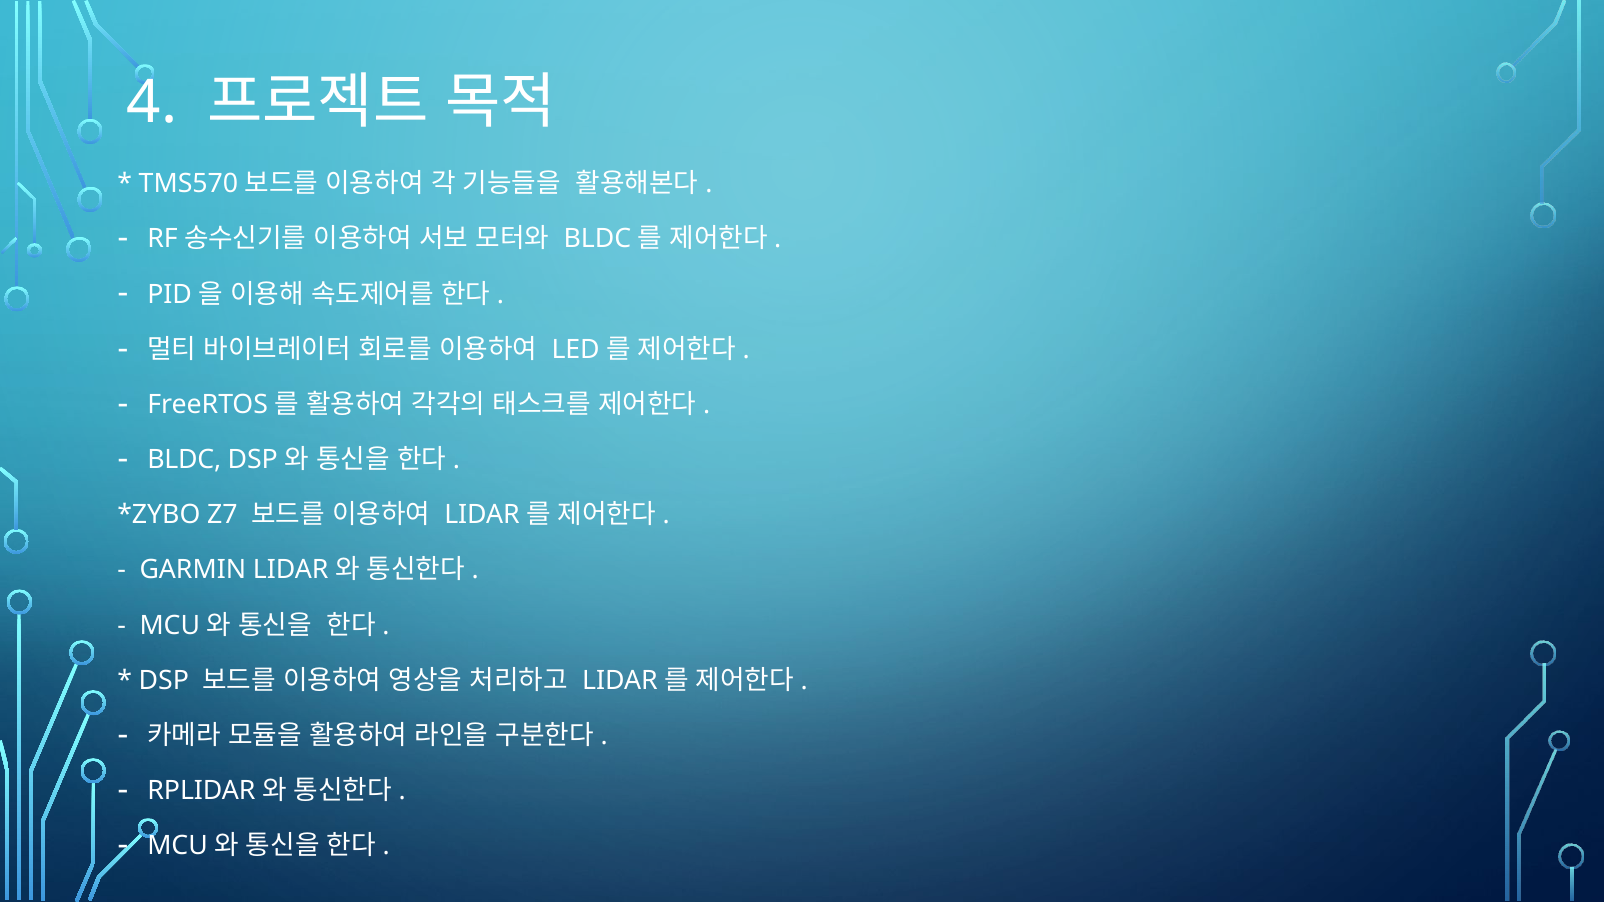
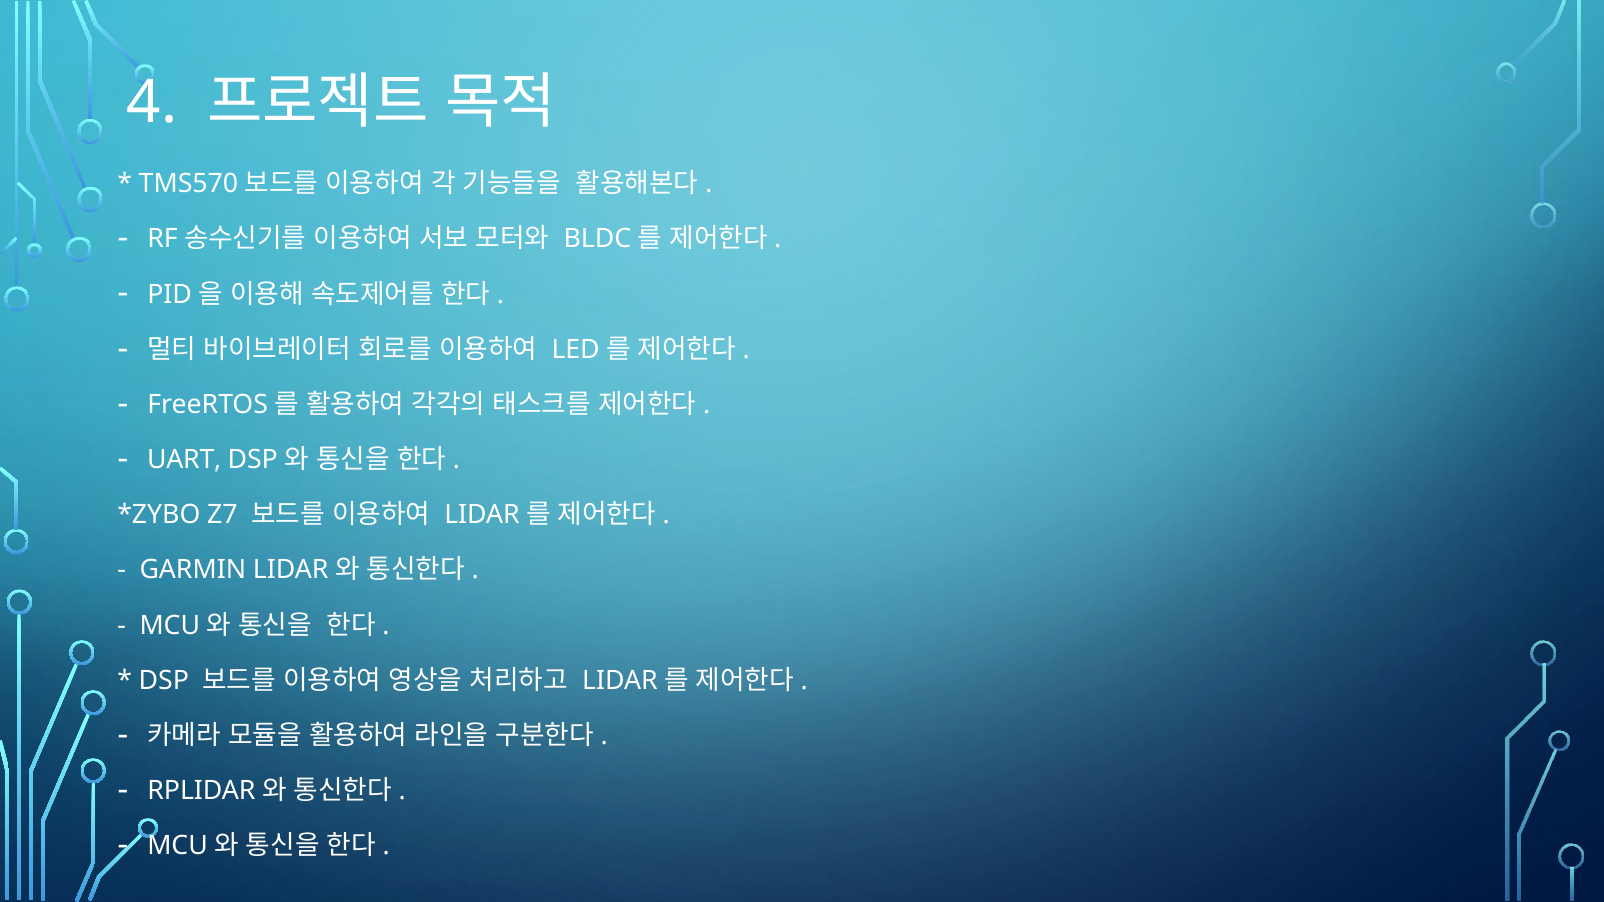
BLDC: BLDC -> UART
